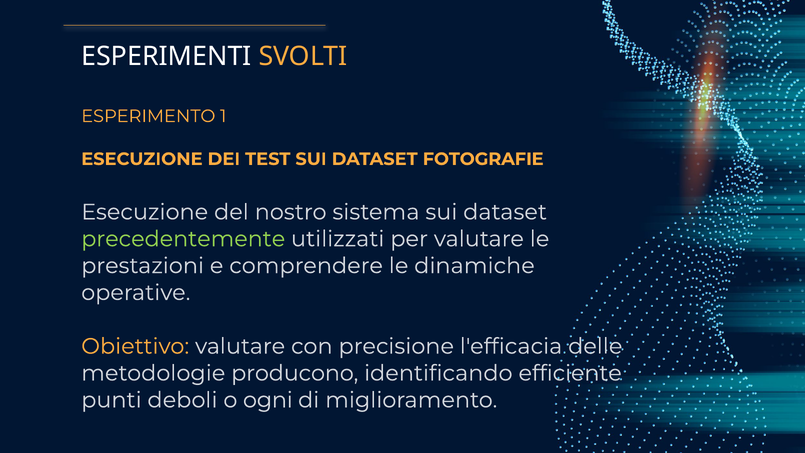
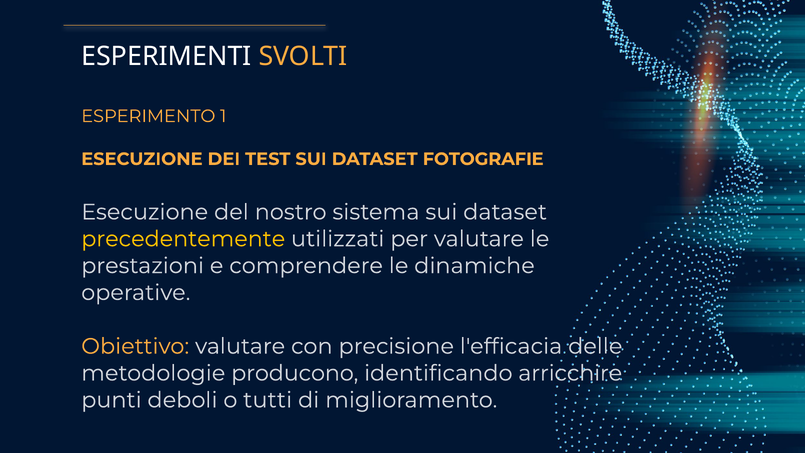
precedentemente colour: light green -> yellow
efficiente: efficiente -> arricchire
ogni: ogni -> tutti
